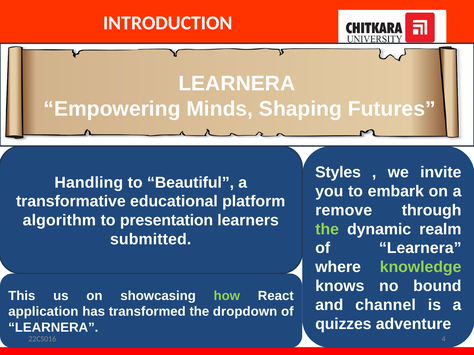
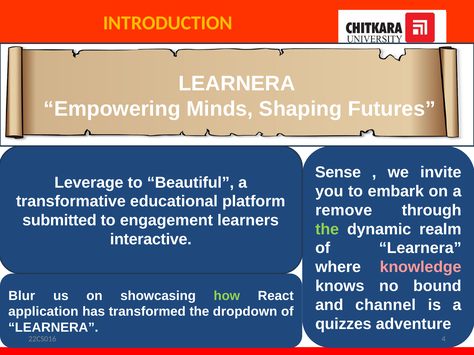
INTRODUCTION colour: white -> yellow
Styles: Styles -> Sense
Handling: Handling -> Leverage
algorithm: algorithm -> submitted
presentation: presentation -> engagement
submitted: submitted -> interactive
knowledge colour: light green -> pink
This: This -> Blur
